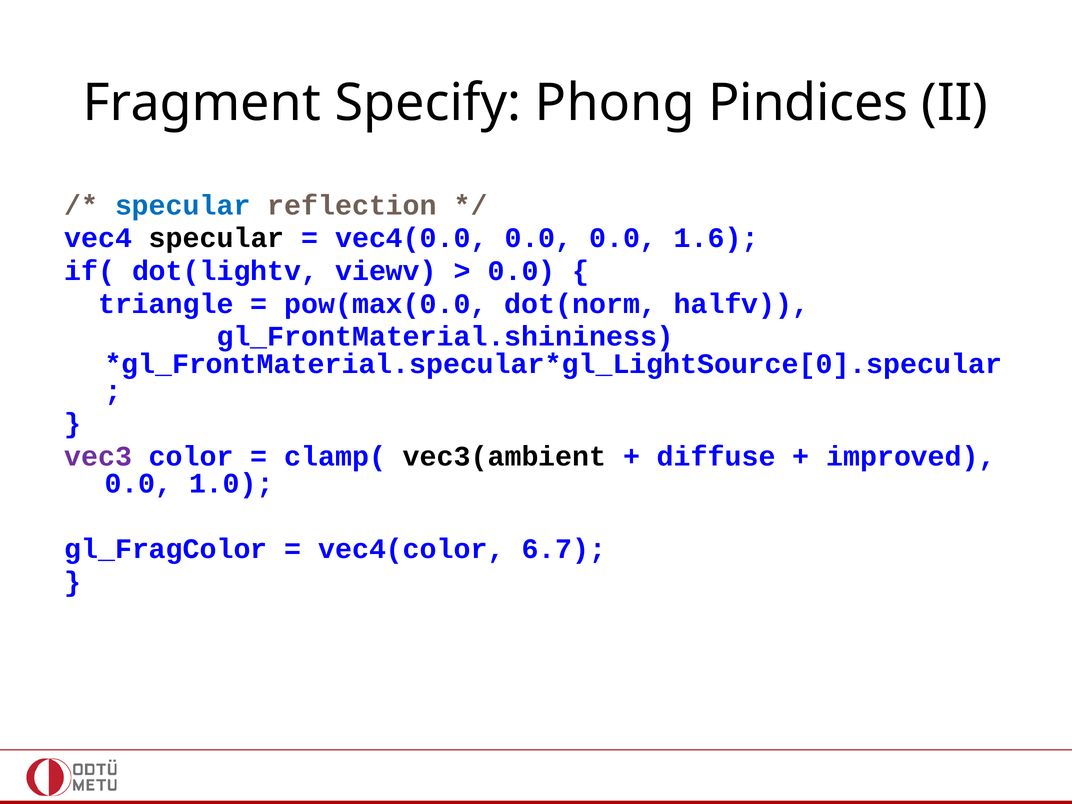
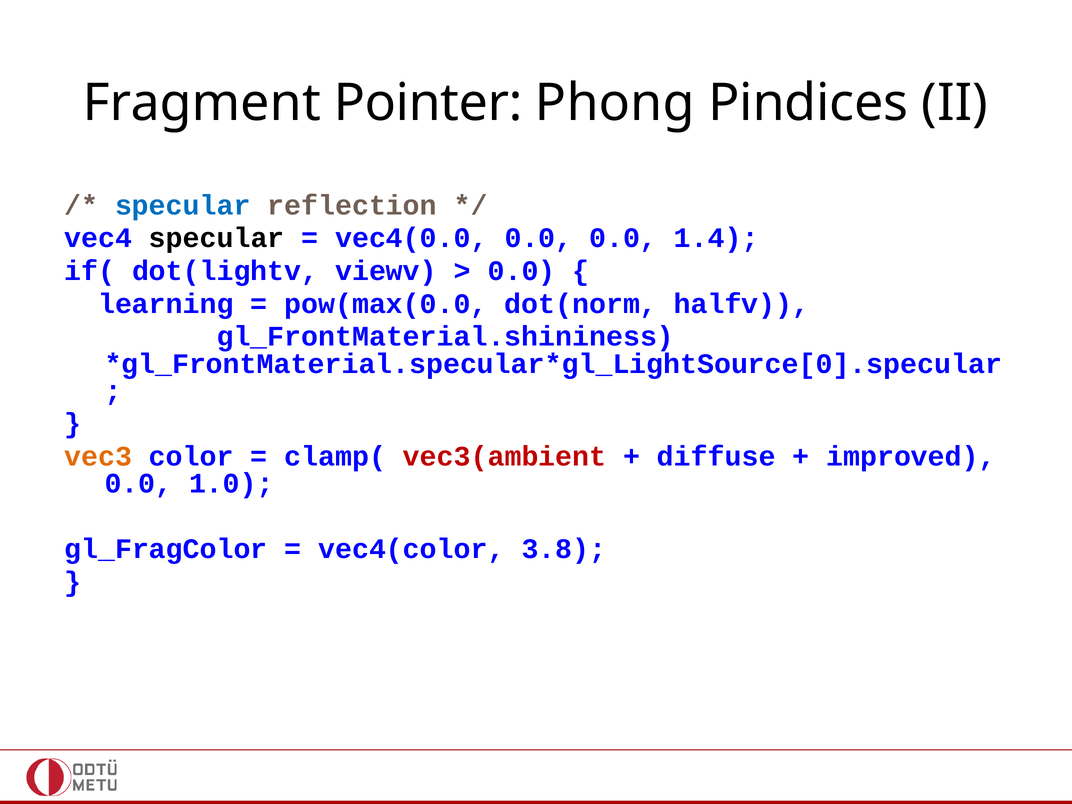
Specify: Specify -> Pointer
1.6: 1.6 -> 1.4
triangle: triangle -> learning
vec3 colour: purple -> orange
vec3(ambient colour: black -> red
6.7: 6.7 -> 3.8
